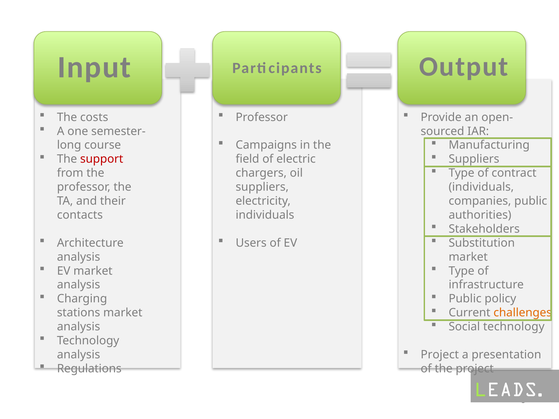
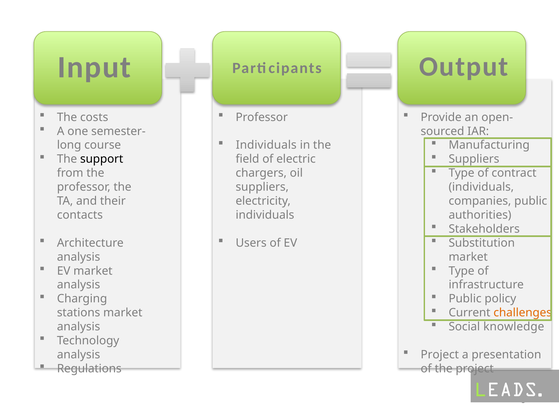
Campaigns at (266, 145): Campaigns -> Individuals
support colour: red -> black
Social technology: technology -> knowledge
